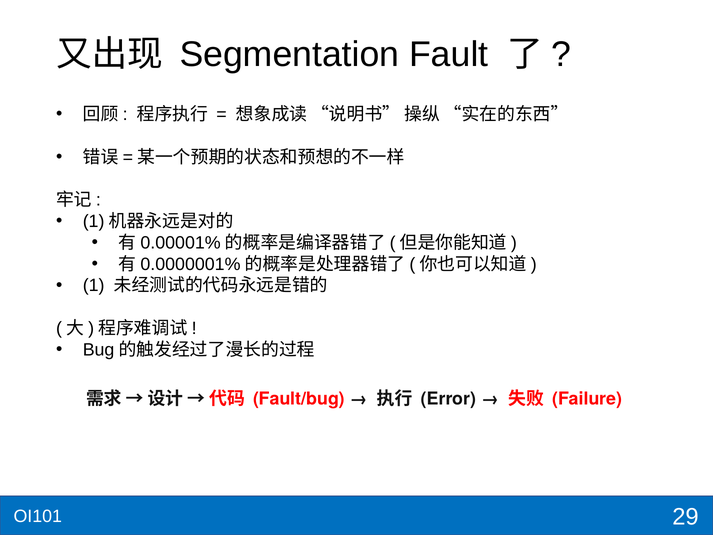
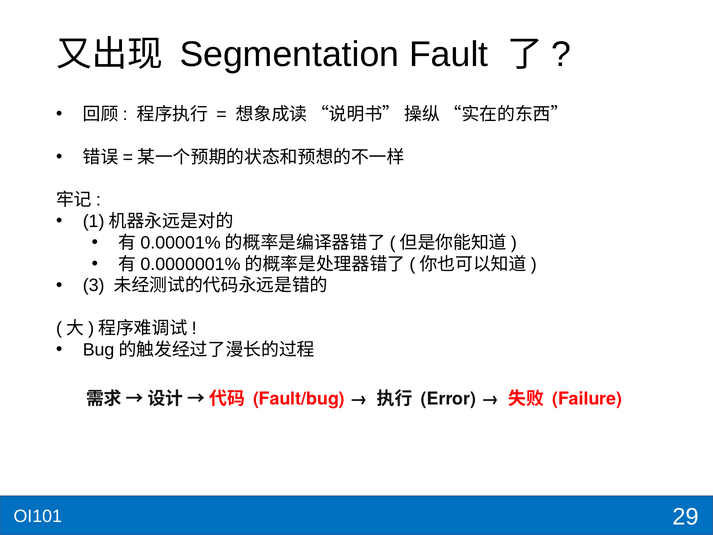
1: 1 -> 3
